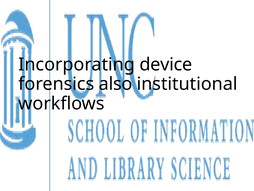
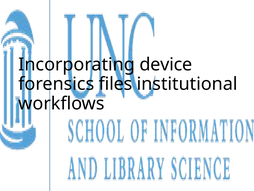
also: also -> files
